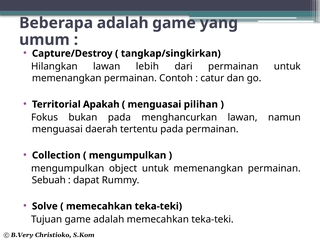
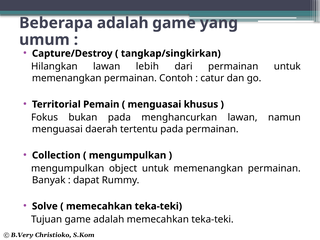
Apakah: Apakah -> Pemain
pilihan: pilihan -> khusus
Sebuah: Sebuah -> Banyak
